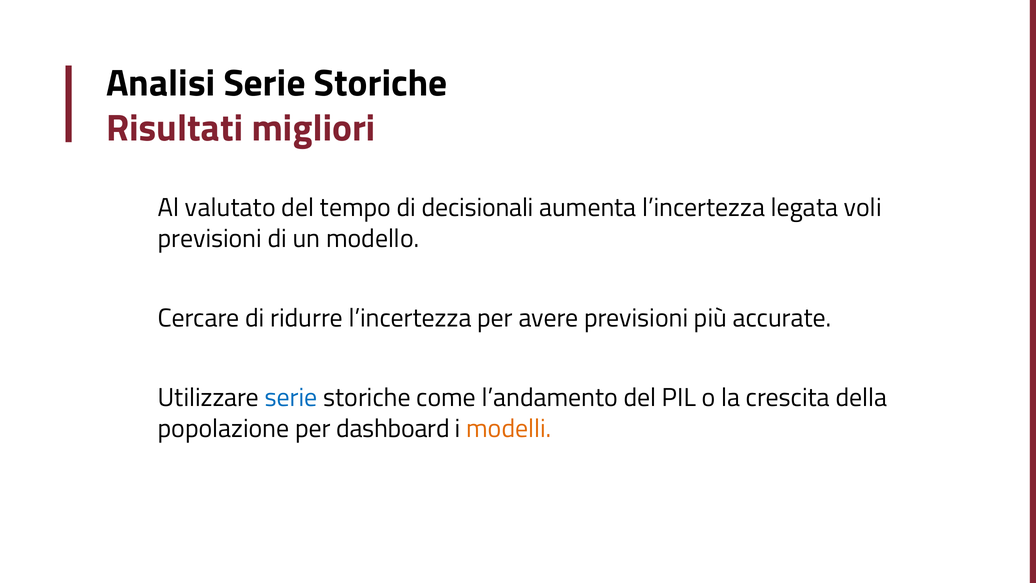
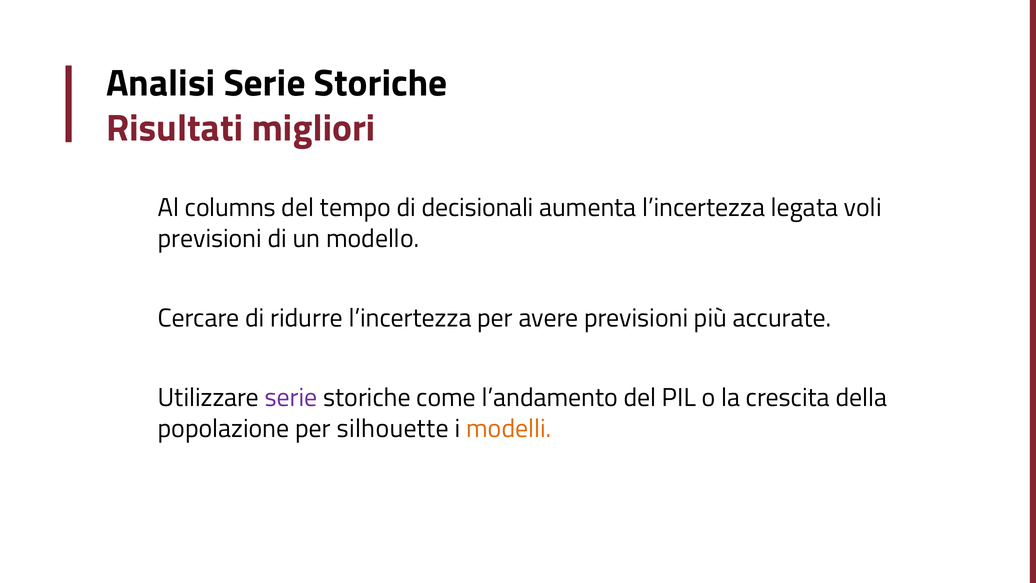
valutato: valutato -> columns
serie at (291, 397) colour: blue -> purple
dashboard: dashboard -> silhouette
